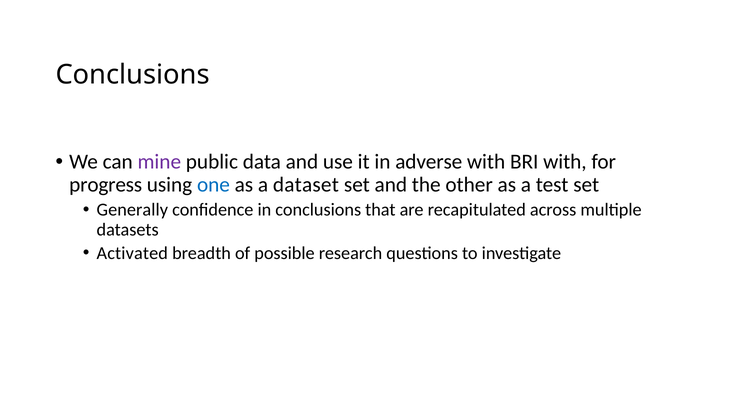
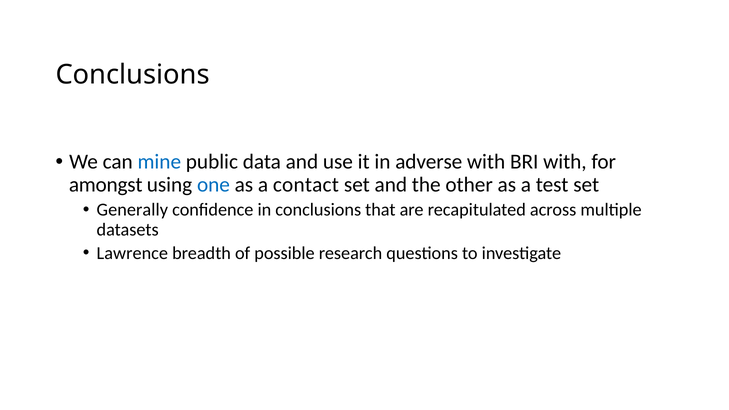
mine colour: purple -> blue
progress: progress -> amongst
dataset: dataset -> contact
Activated: Activated -> Lawrence
